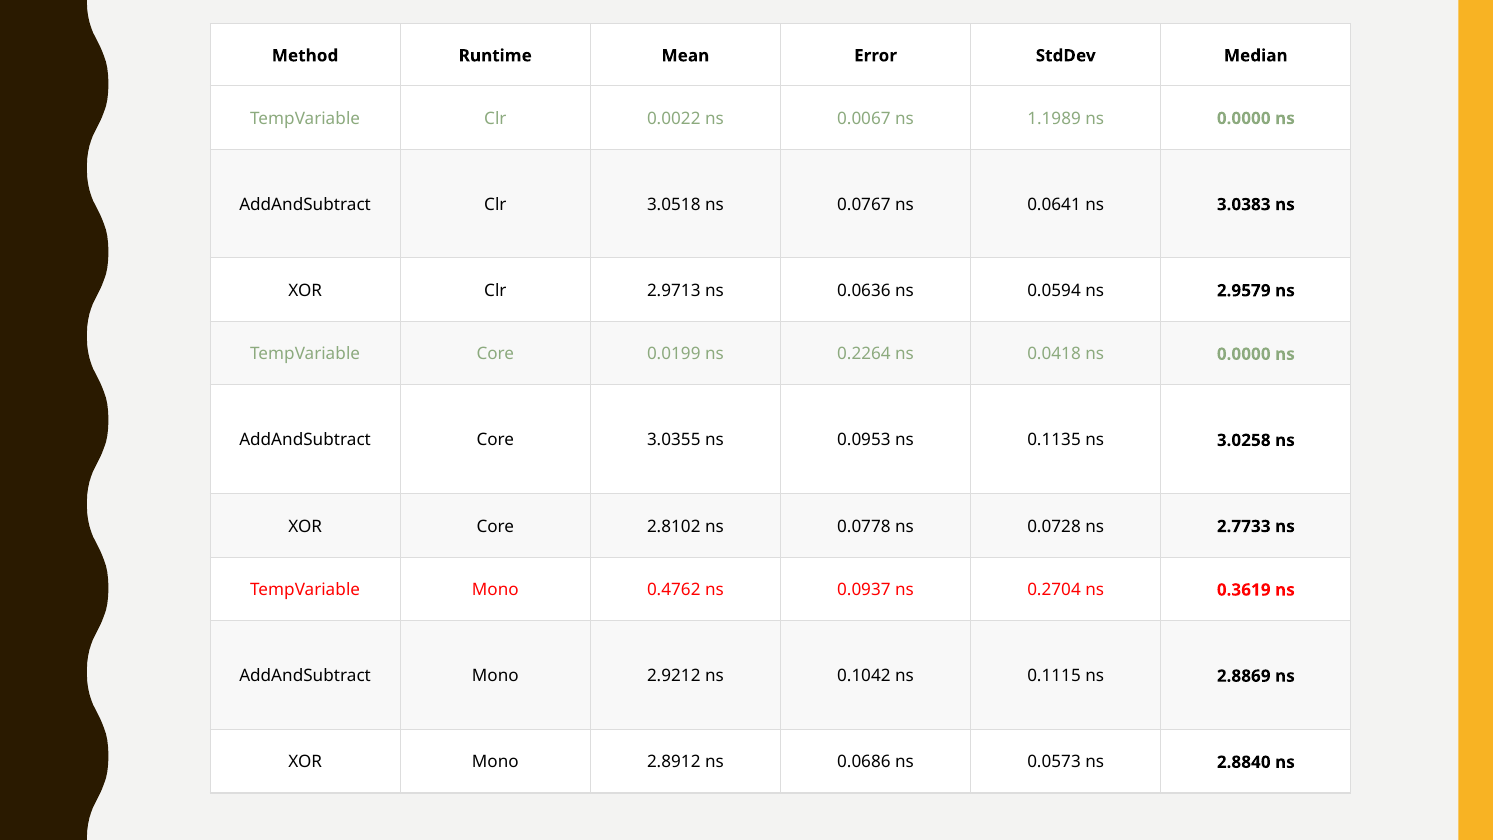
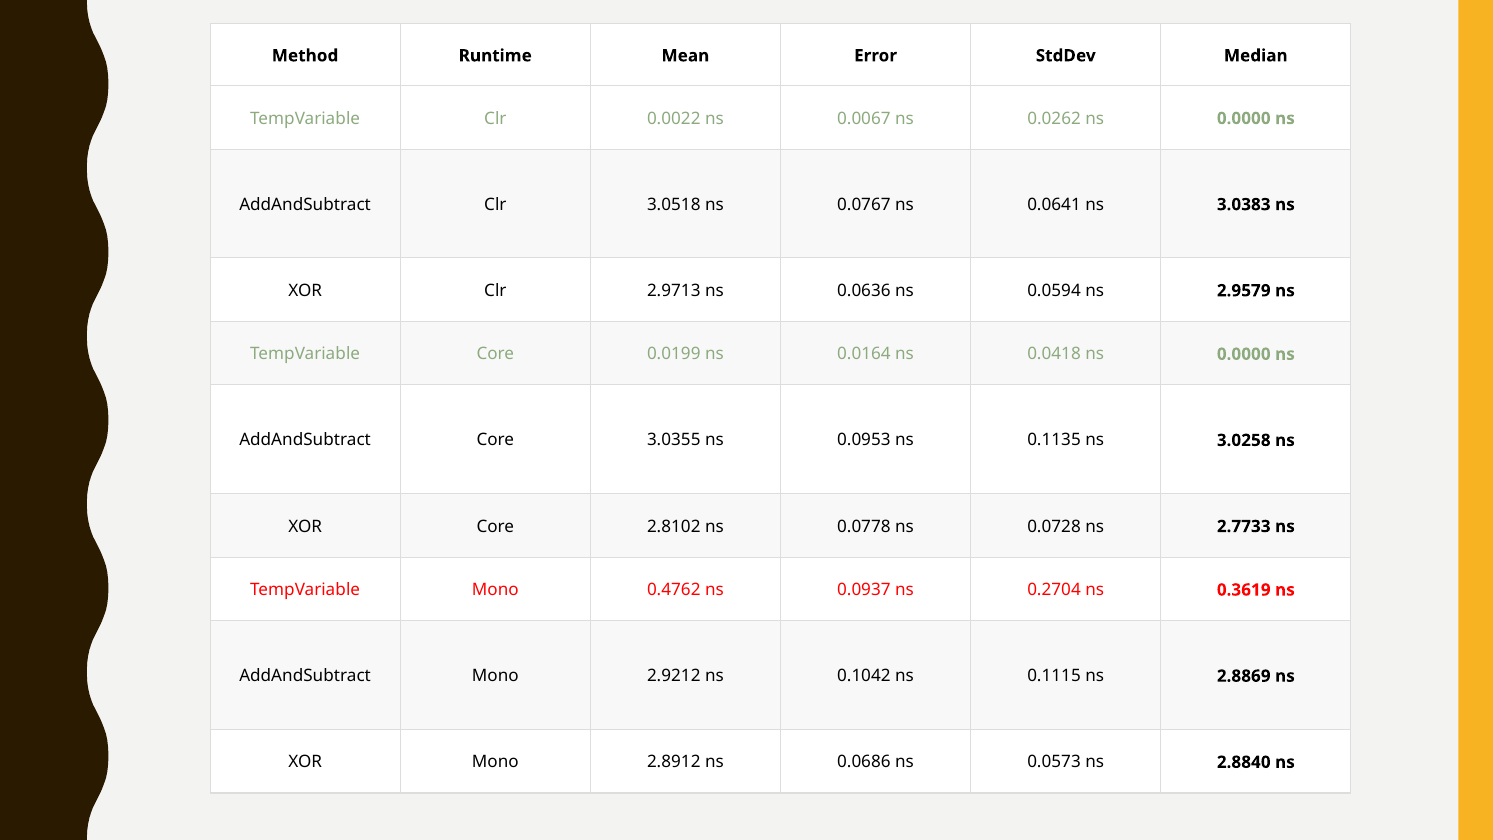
1.1989: 1.1989 -> 0.0262
0.2264: 0.2264 -> 0.0164
